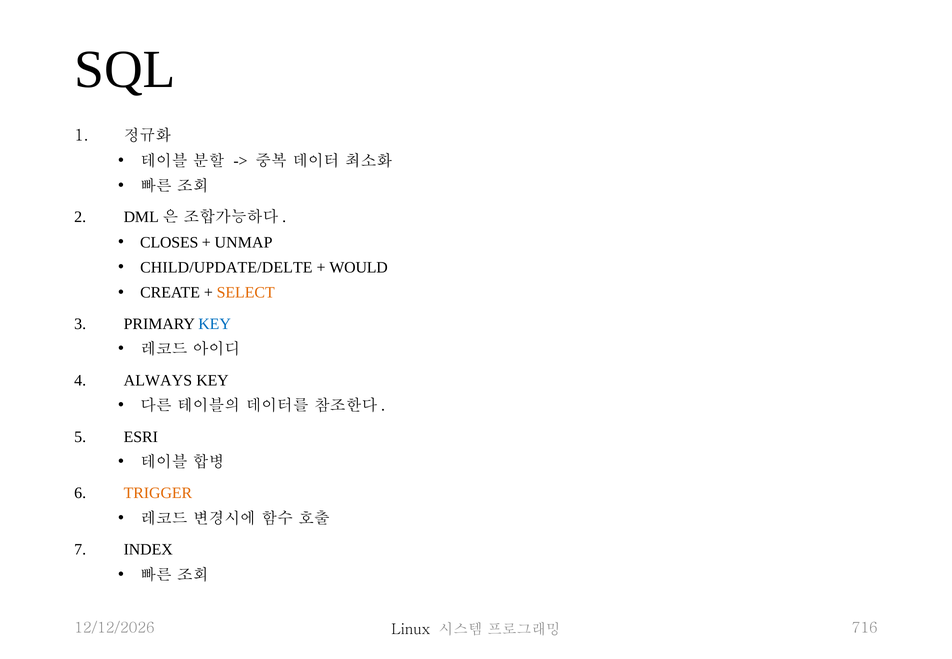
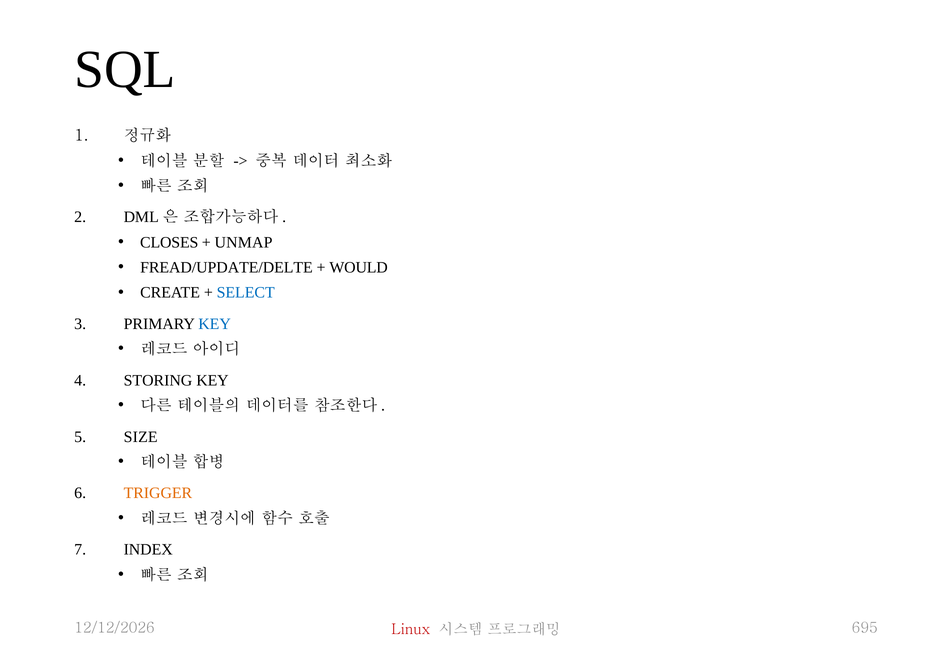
CHILD/UPDATE/DELTE: CHILD/UPDATE/DELTE -> FREAD/UPDATE/DELTE
SELECT colour: orange -> blue
ALWAYS: ALWAYS -> STORING
ESRI: ESRI -> SIZE
716: 716 -> 695
Linux colour: black -> red
